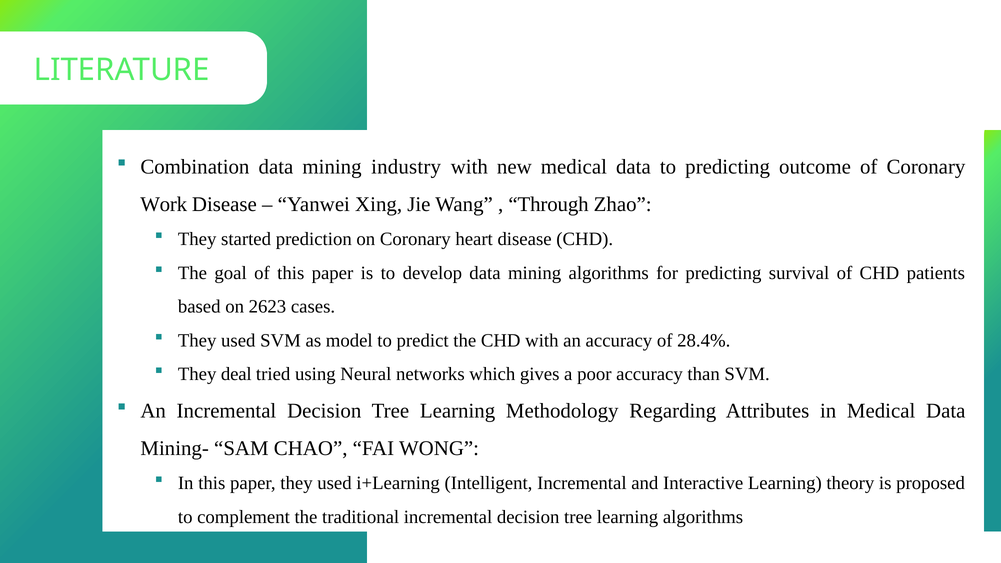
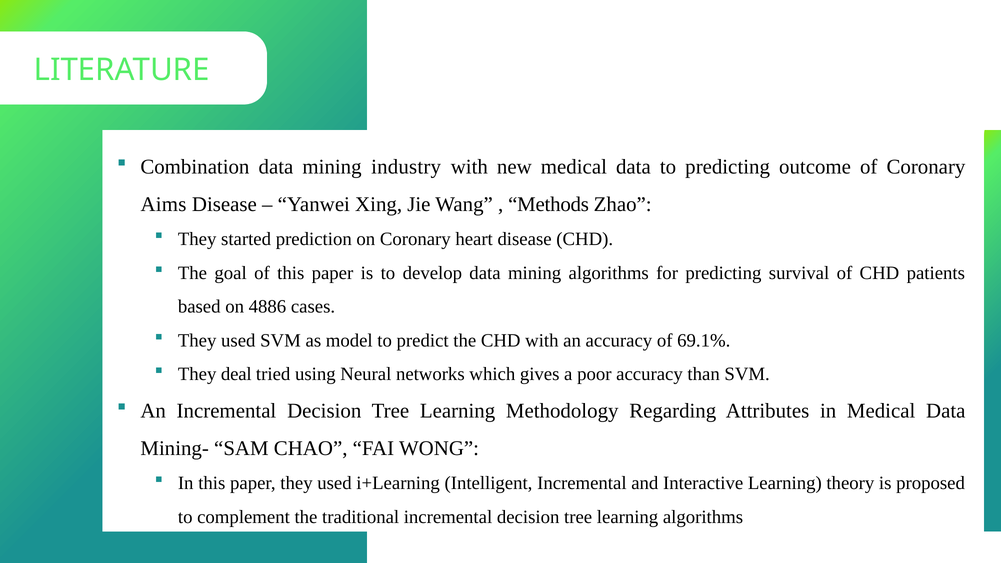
Work: Work -> Aims
Through: Through -> Methods
2623: 2623 -> 4886
28.4%: 28.4% -> 69.1%
